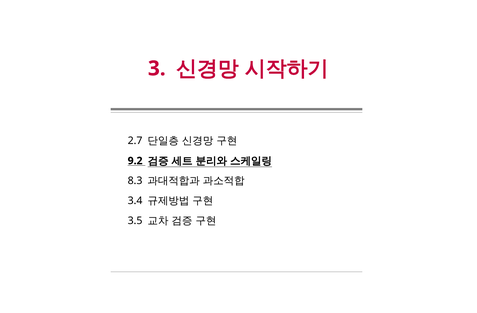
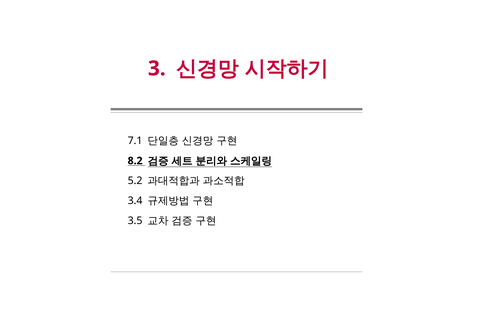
2.7: 2.7 -> 7.1
9.2: 9.2 -> 8.2
8.3: 8.3 -> 5.2
